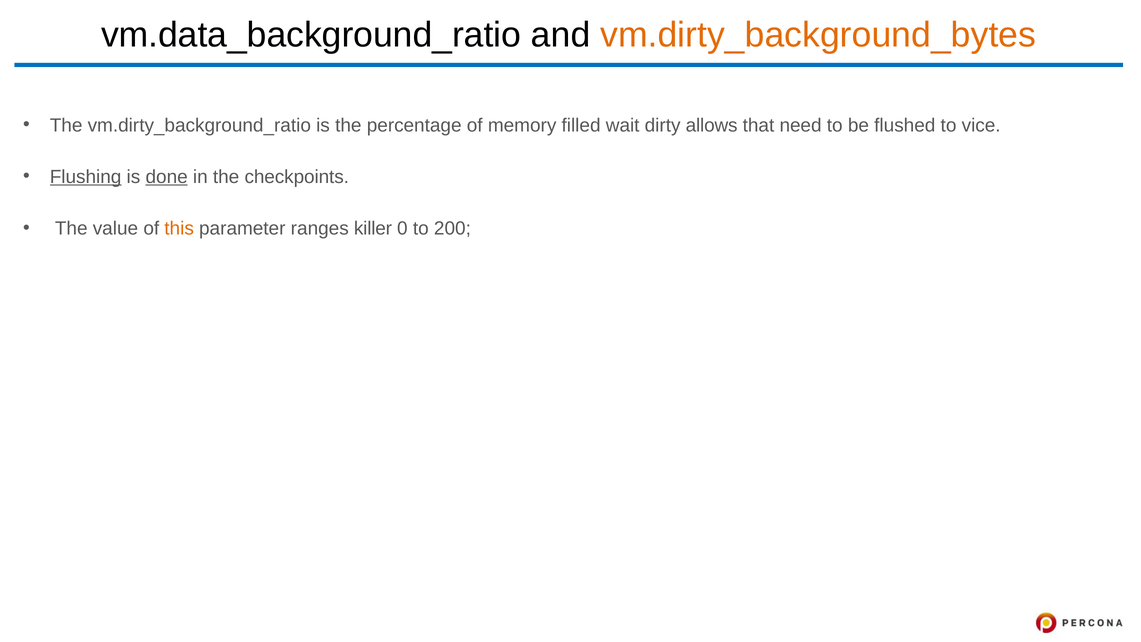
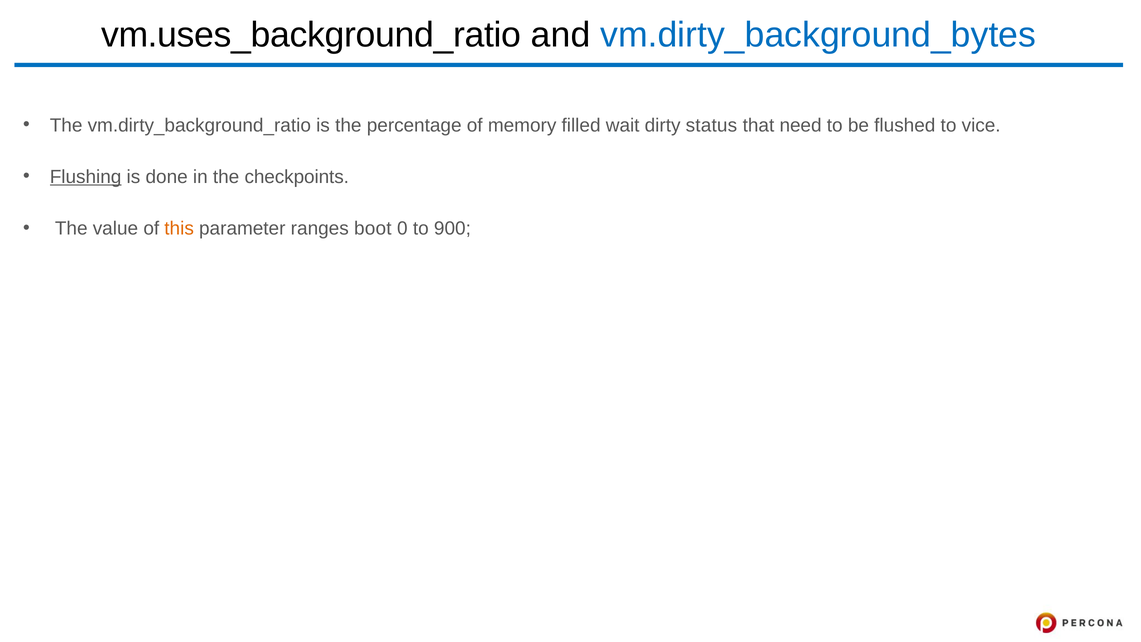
vm.data_background_ratio: vm.data_background_ratio -> vm.uses_background_ratio
vm.dirty_background_bytes colour: orange -> blue
allows: allows -> status
done underline: present -> none
killer: killer -> boot
200: 200 -> 900
